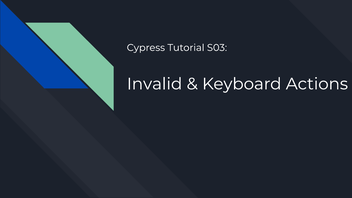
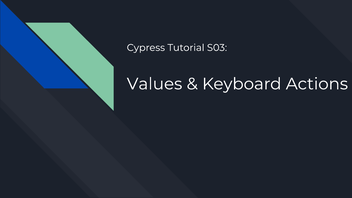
Invalid: Invalid -> Values
